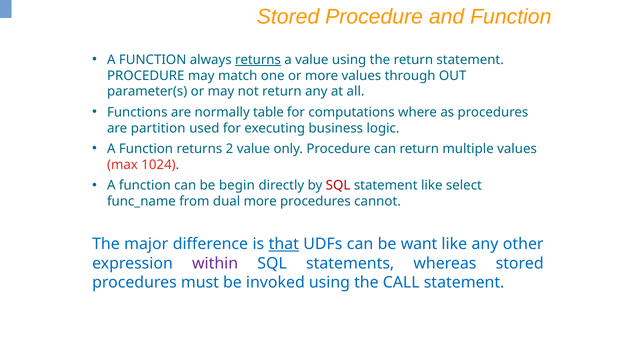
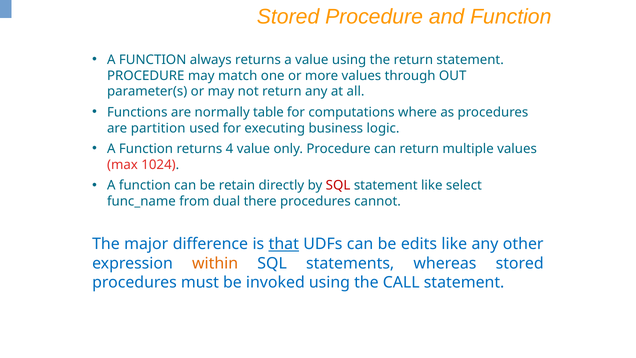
returns at (258, 60) underline: present -> none
2: 2 -> 4
begin: begin -> retain
dual more: more -> there
want: want -> edits
within colour: purple -> orange
